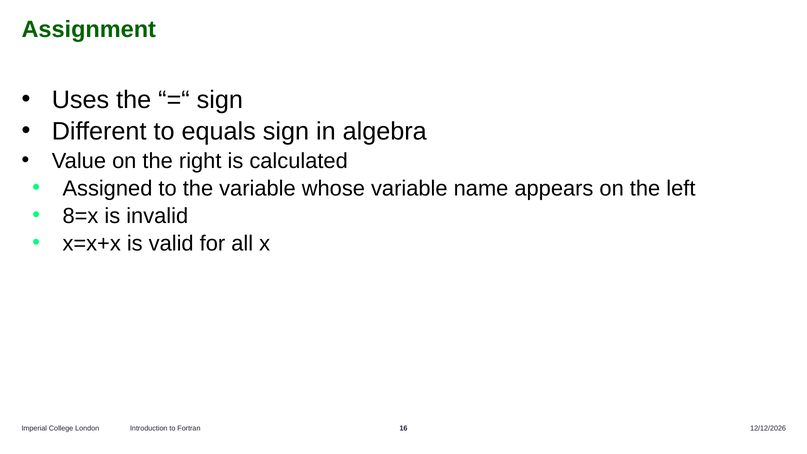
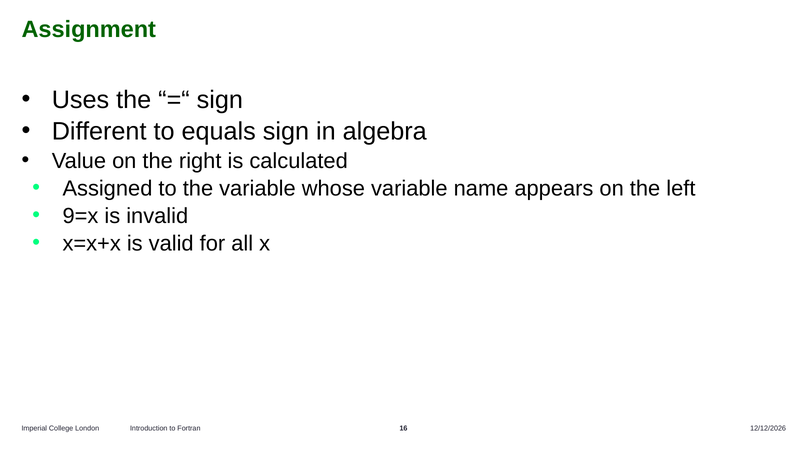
8=x: 8=x -> 9=x
